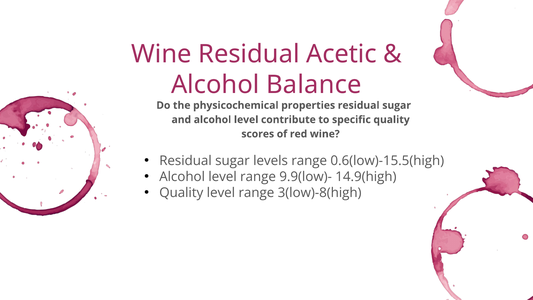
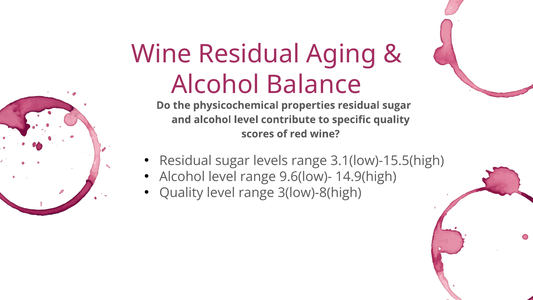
Acetic: Acetic -> Aging
0.6(low)-15.5(high: 0.6(low)-15.5(high -> 3.1(low)-15.5(high
9.9(low)-: 9.9(low)- -> 9.6(low)-
